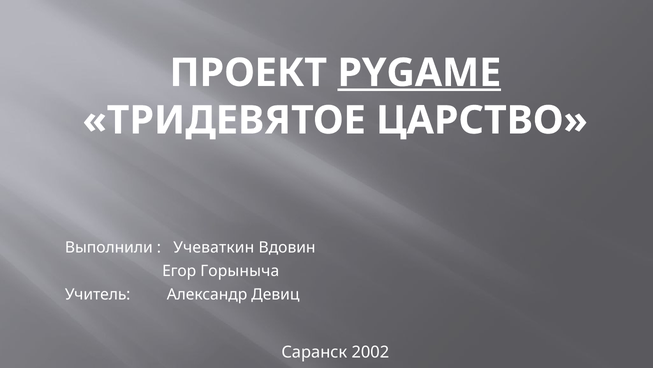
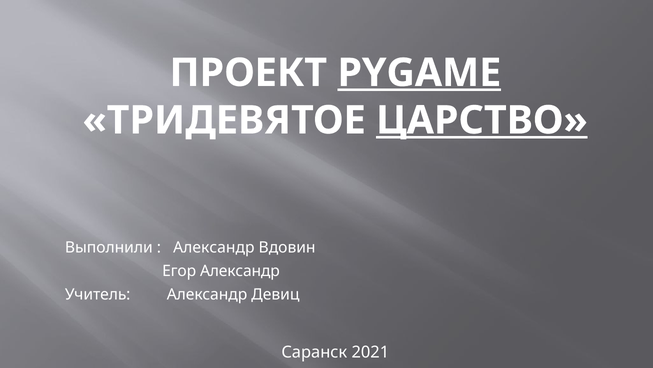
ЦАРСТВО underline: none -> present
Учеваткин at (214, 247): Учеваткин -> Александр
Егор Горыныча: Горыныча -> Александр
2002: 2002 -> 2021
